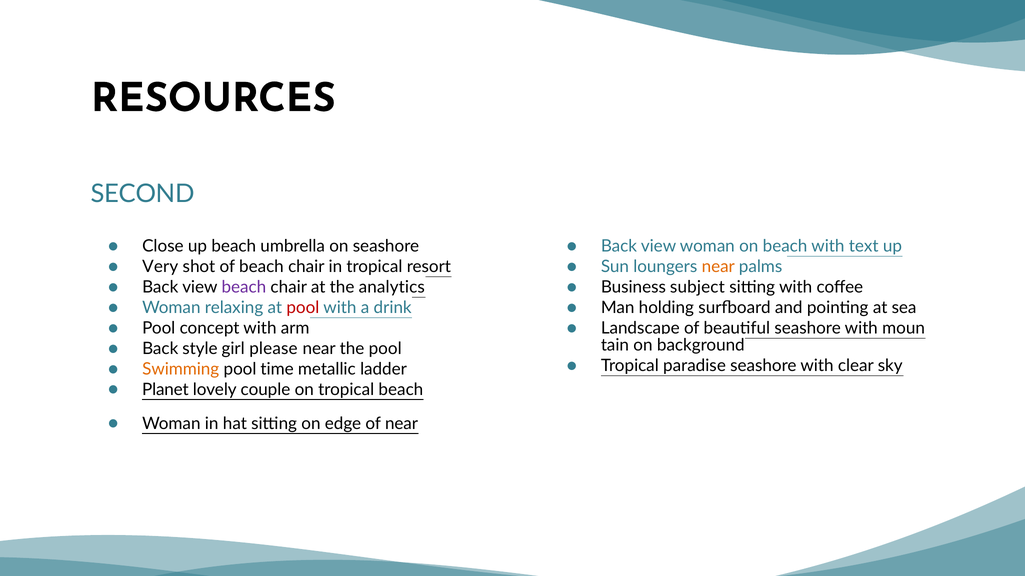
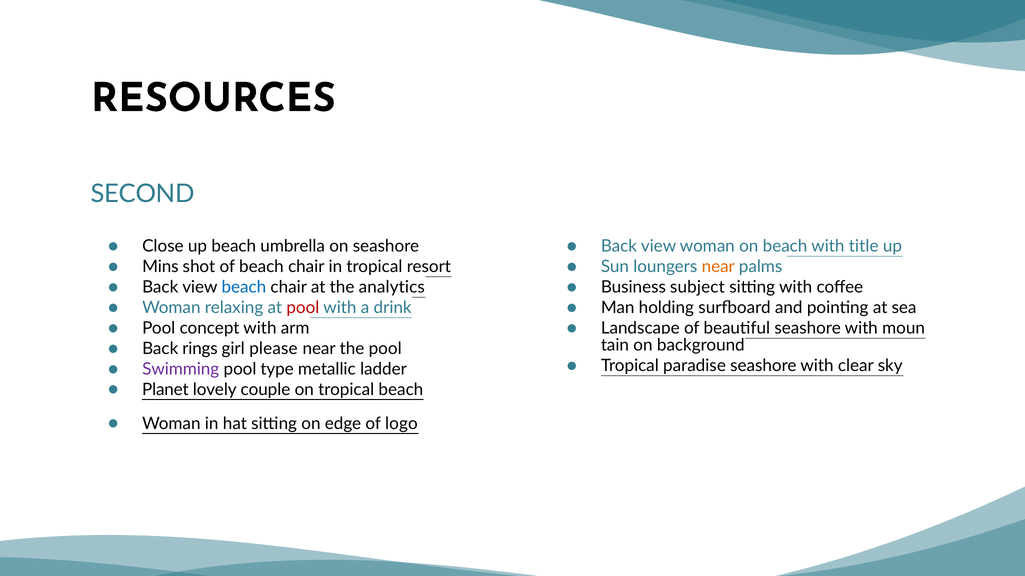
text: text -> title
Very: Very -> Mins
beach at (244, 288) colour: purple -> blue
style: style -> rings
Swimming colour: orange -> purple
time: time -> type
of near: near -> logo
